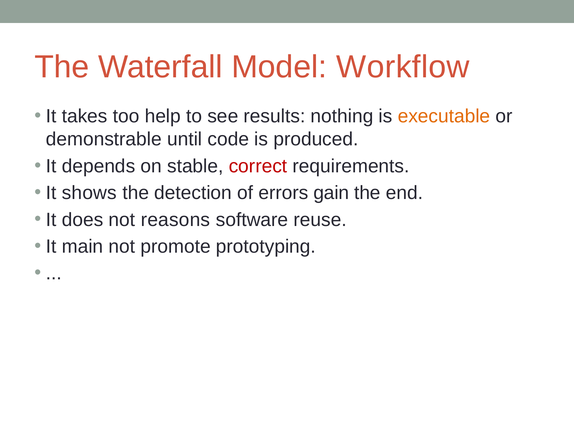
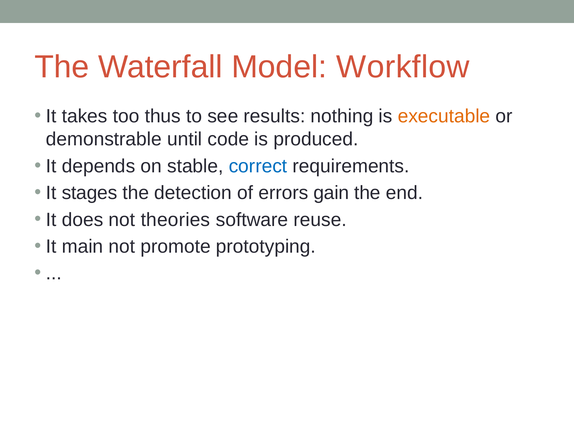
help: help -> thus
correct colour: red -> blue
shows: shows -> stages
reasons: reasons -> theories
